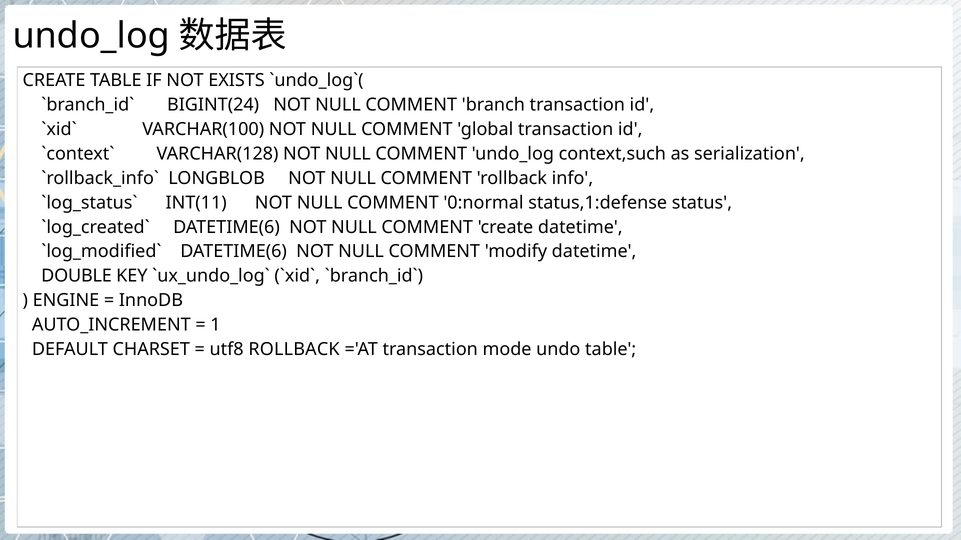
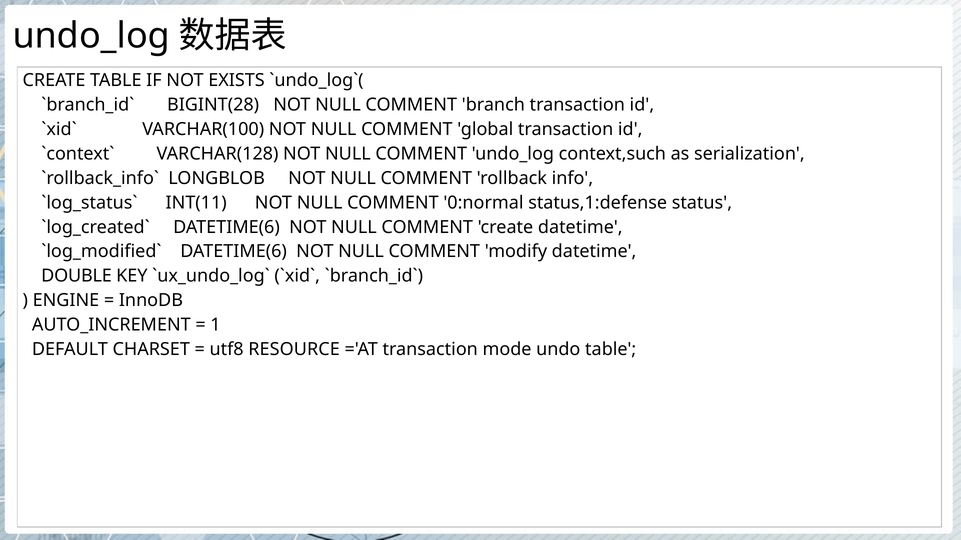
BIGINT(24: BIGINT(24 -> BIGINT(28
utf8 ROLLBACK: ROLLBACK -> RESOURCE
